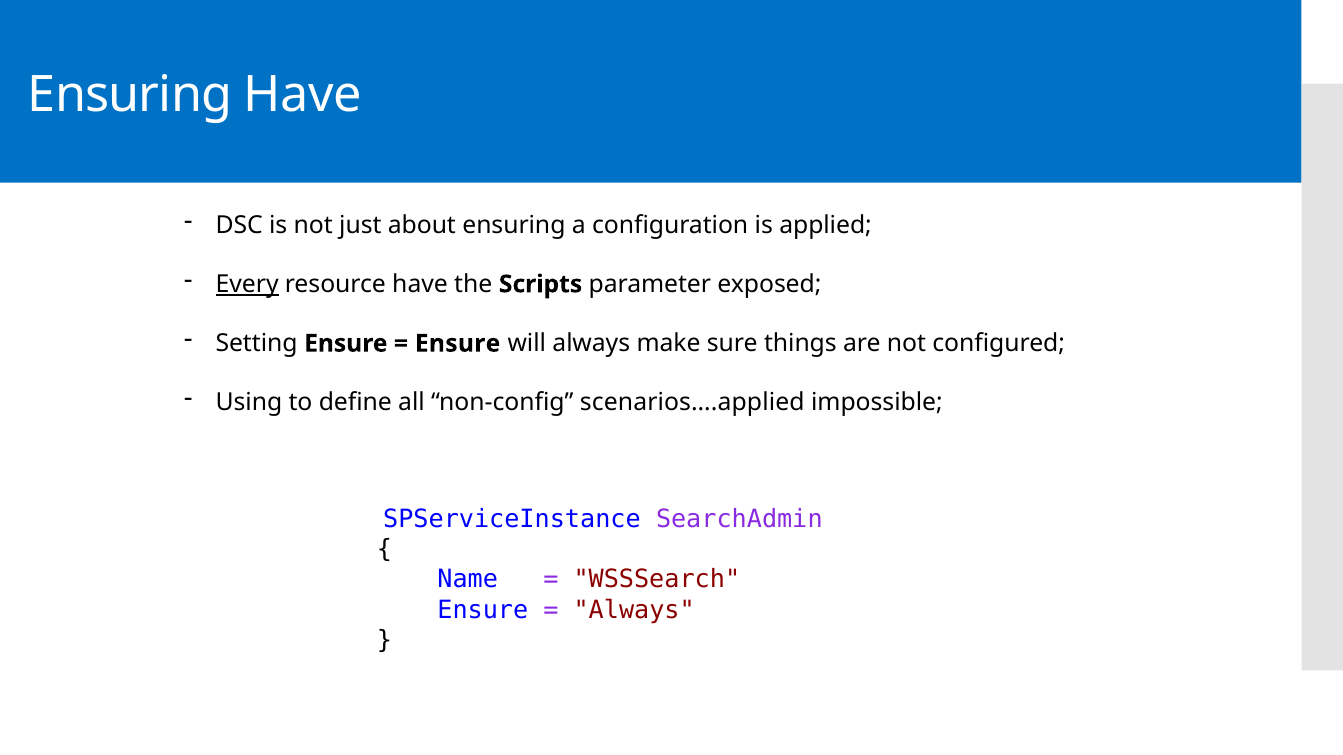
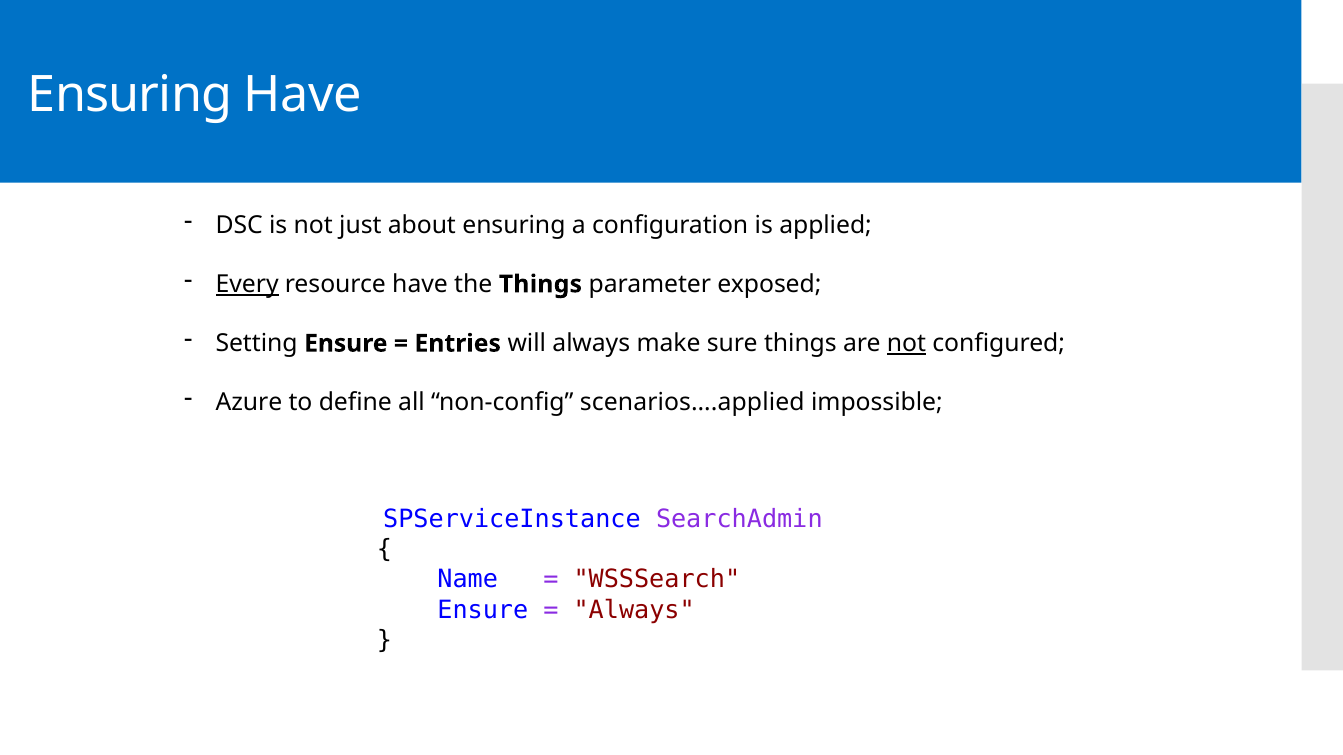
the Scripts: Scripts -> Things
Ensure at (458, 344): Ensure -> Entries
not at (907, 344) underline: none -> present
Using: Using -> Azure
